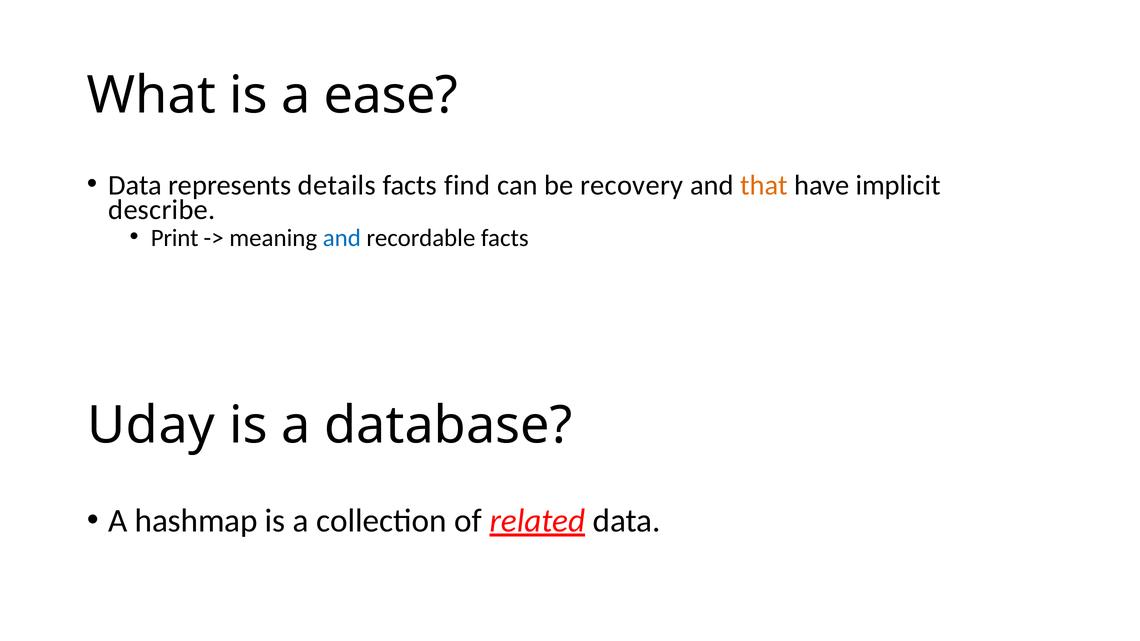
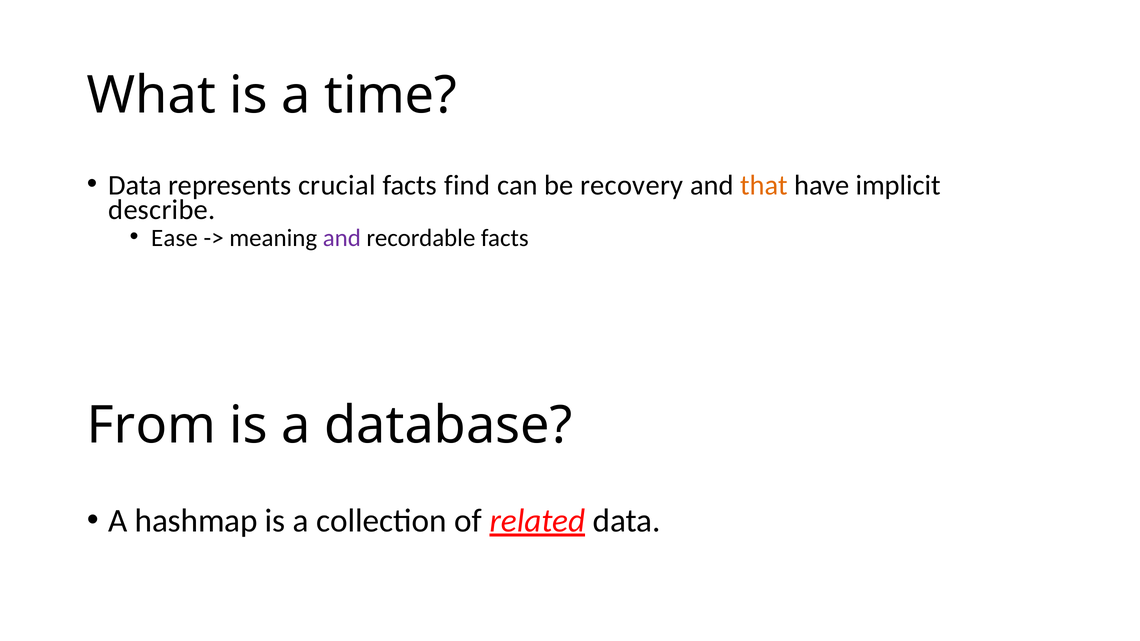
ease: ease -> time
details: details -> crucial
Print: Print -> Ease
and at (342, 238) colour: blue -> purple
Uday: Uday -> From
